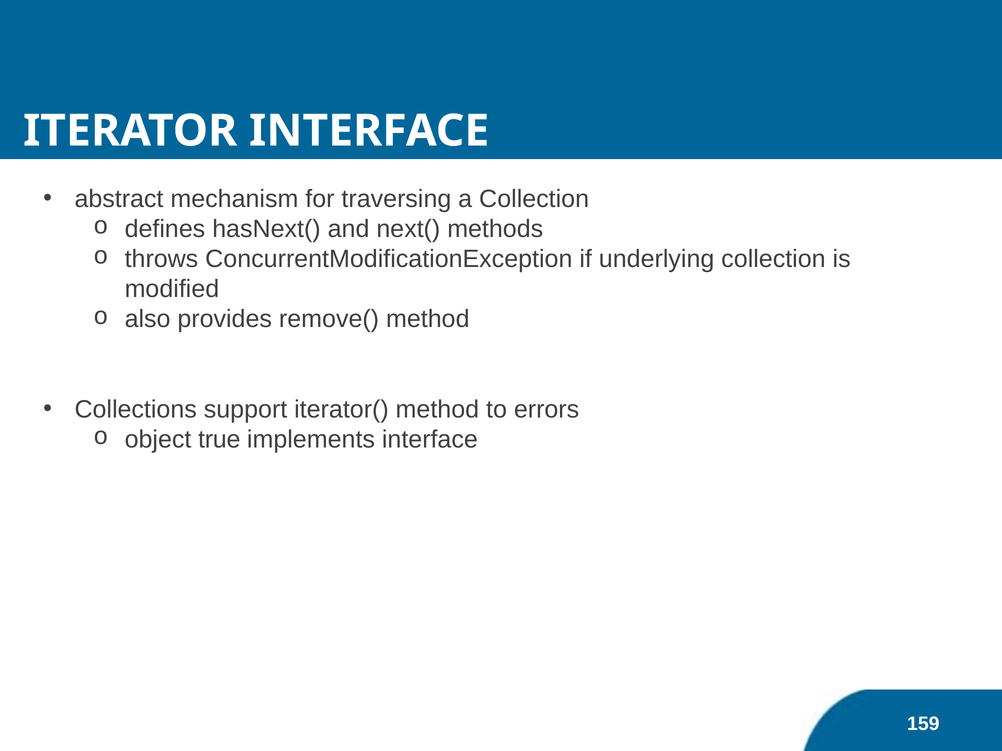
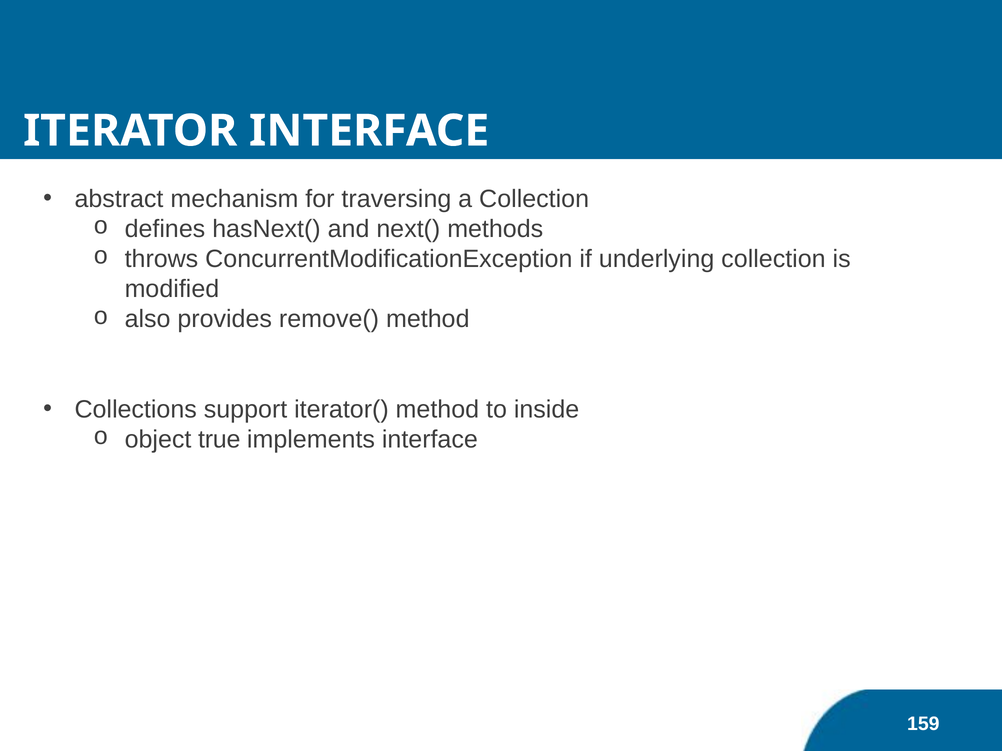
errors: errors -> inside
